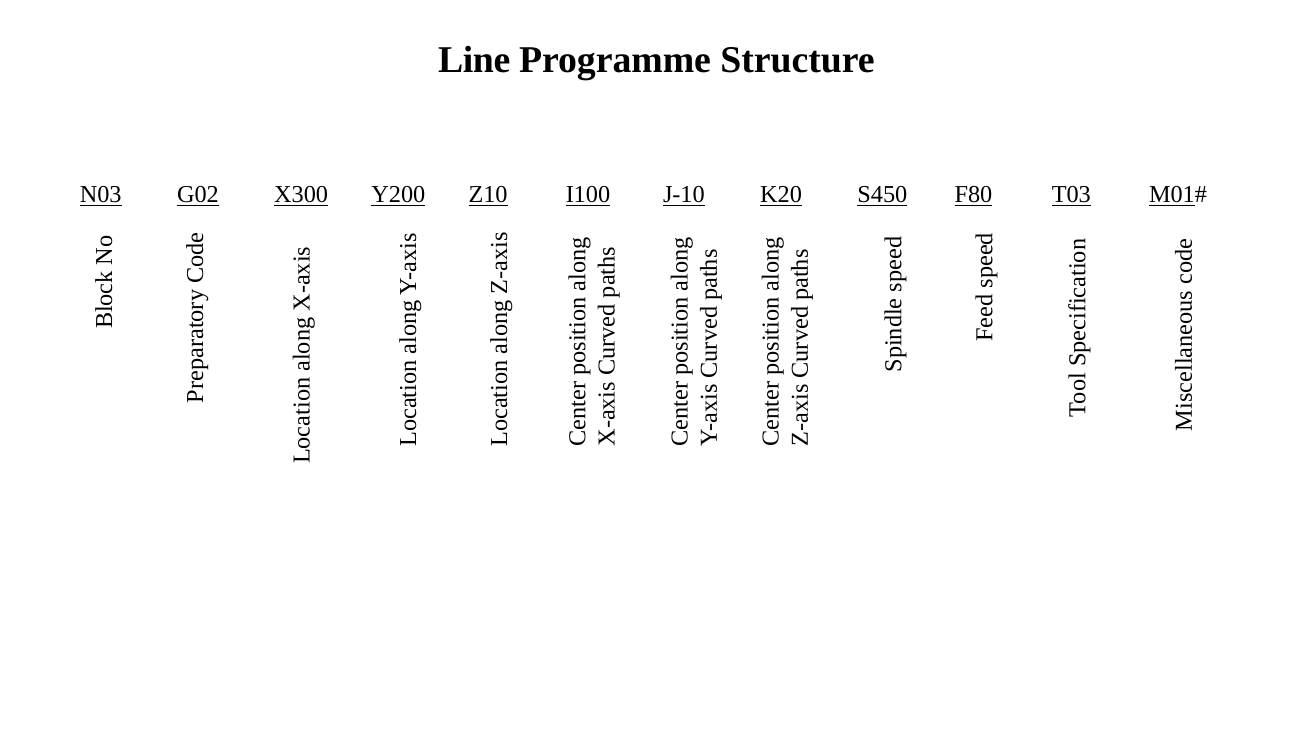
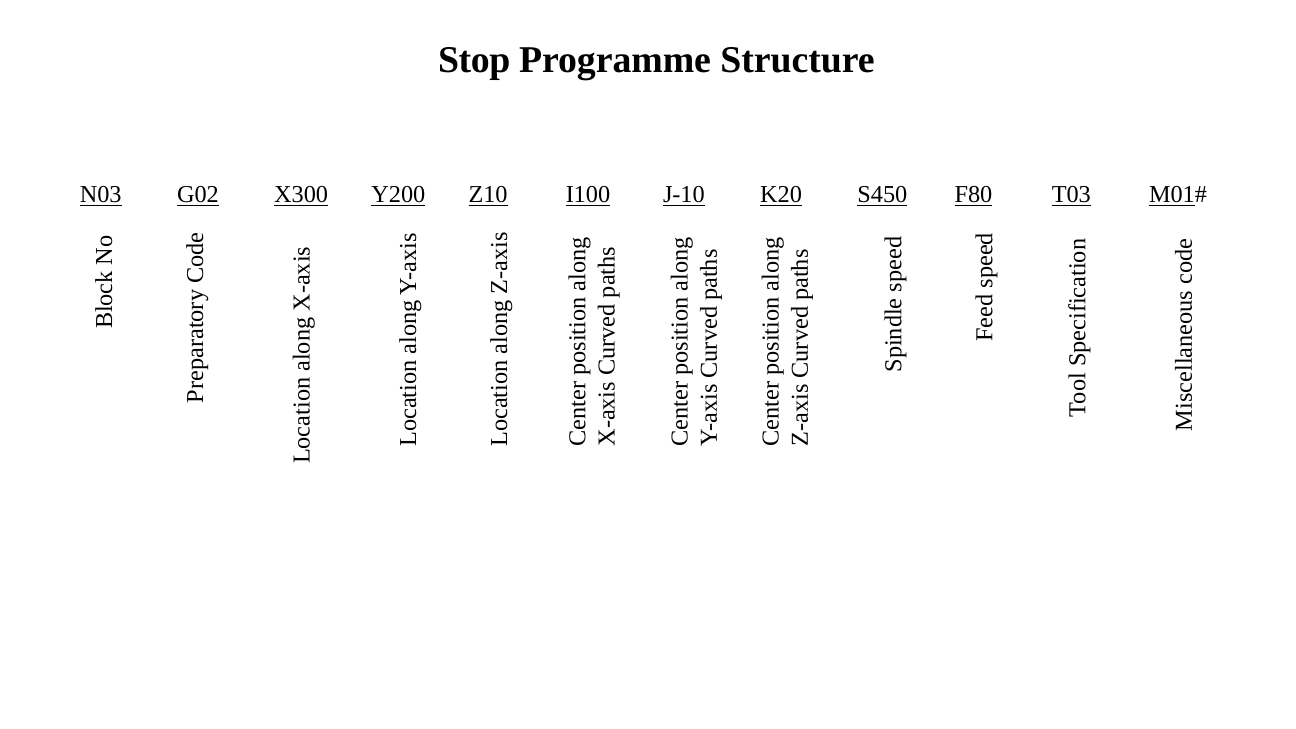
Line: Line -> Stop
